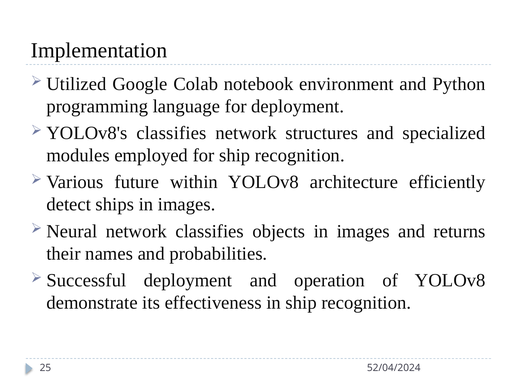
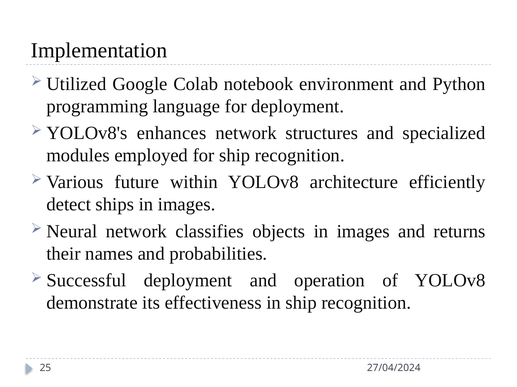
YOLOv8's classifies: classifies -> enhances
52/04/2024: 52/04/2024 -> 27/04/2024
